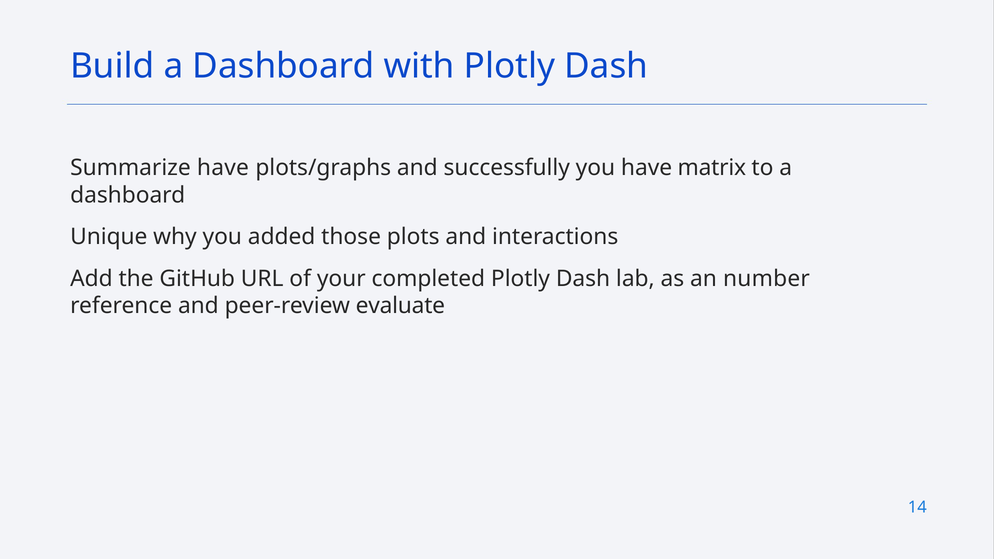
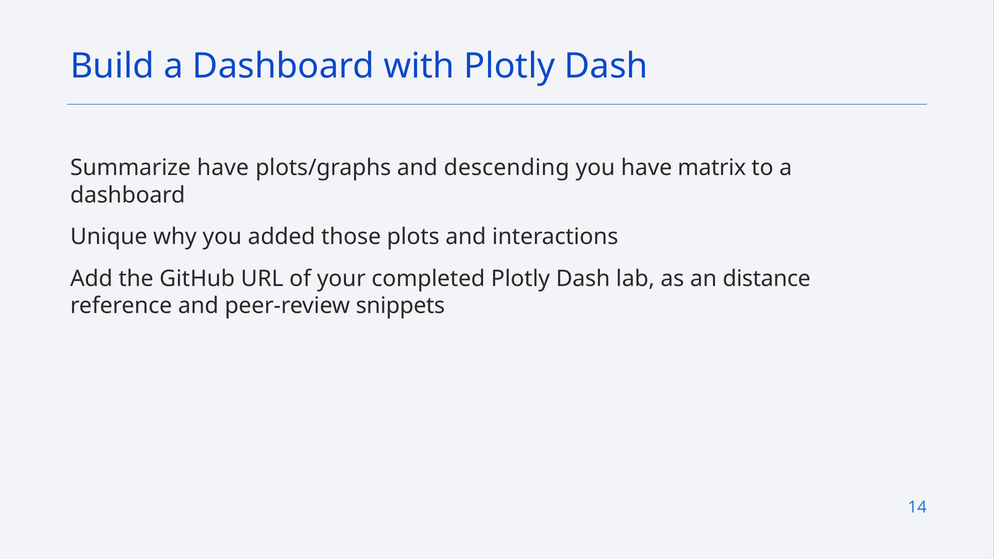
successfully: successfully -> descending
number: number -> distance
evaluate: evaluate -> snippets
